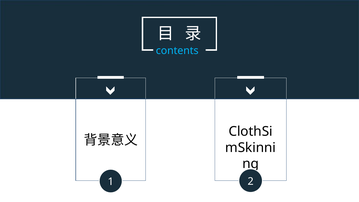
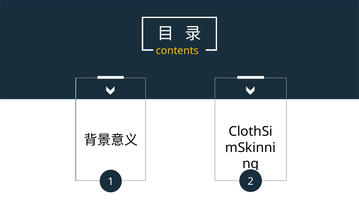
contents colour: light blue -> yellow
